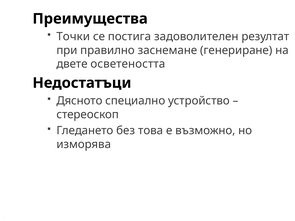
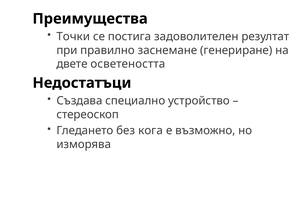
Дясното: Дясното -> Създава
това: това -> кога
